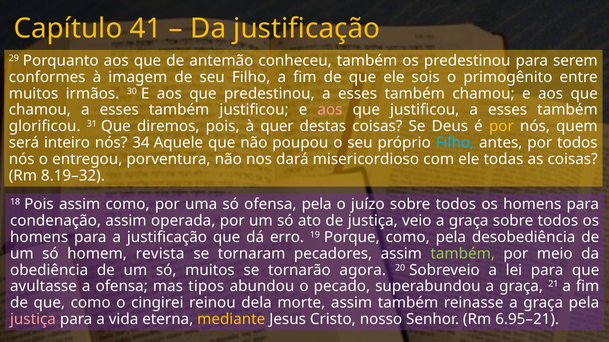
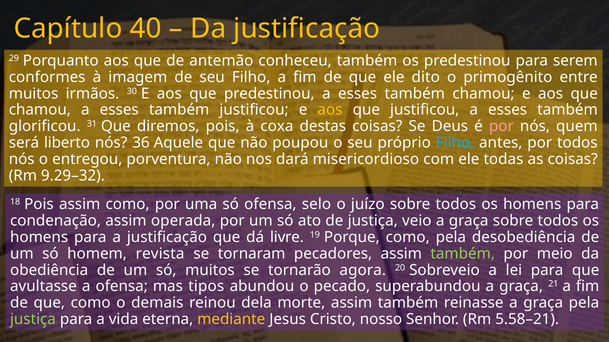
41: 41 -> 40
sois: sois -> dito
aos at (330, 110) colour: pink -> yellow
quer: quer -> coxa
por at (501, 127) colour: yellow -> pink
inteiro: inteiro -> liberto
34: 34 -> 36
8.19–32: 8.19–32 -> 9.29–32
ofensa pela: pela -> selo
erro: erro -> livre
cingirei: cingirei -> demais
justiça at (33, 320) colour: pink -> light green
6.95–21: 6.95–21 -> 5.58–21
